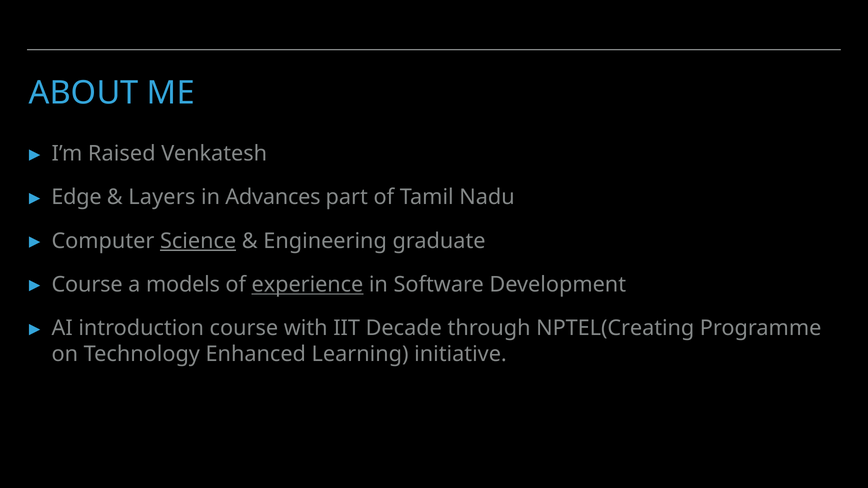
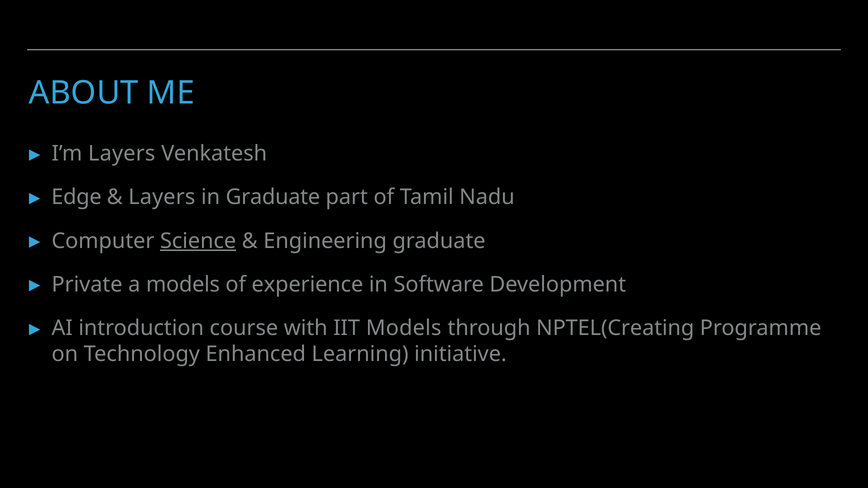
I’m Raised: Raised -> Layers
in Advances: Advances -> Graduate
Course at (87, 285): Course -> Private
experience underline: present -> none
IIT Decade: Decade -> Models
